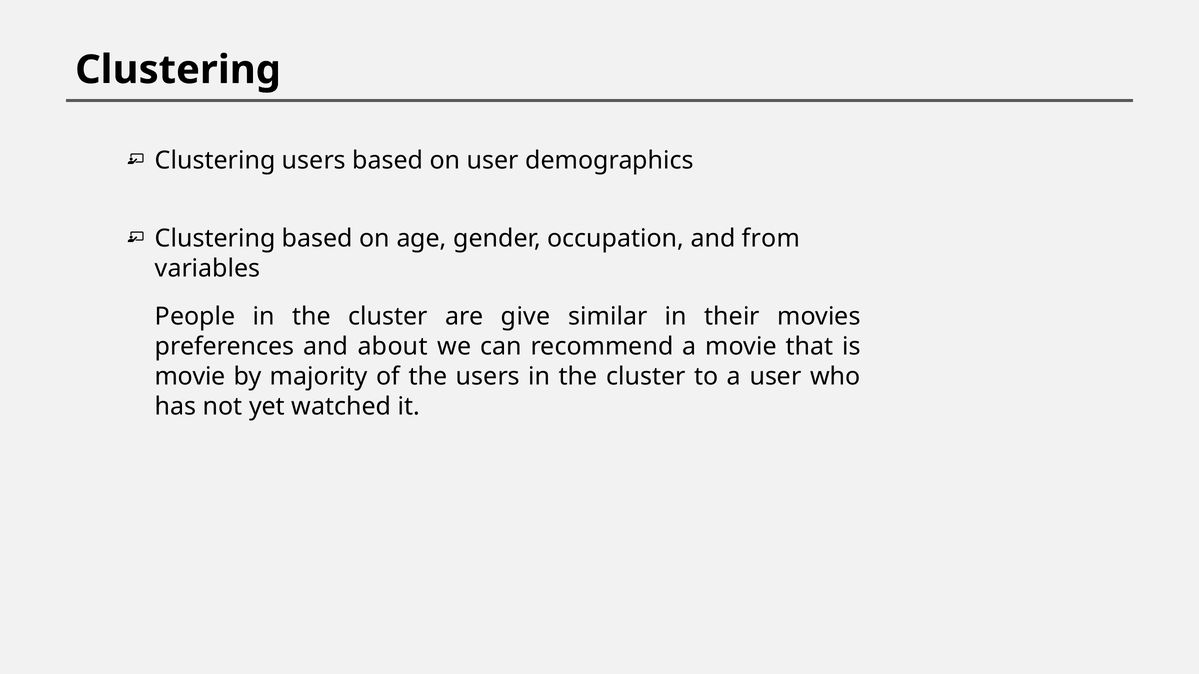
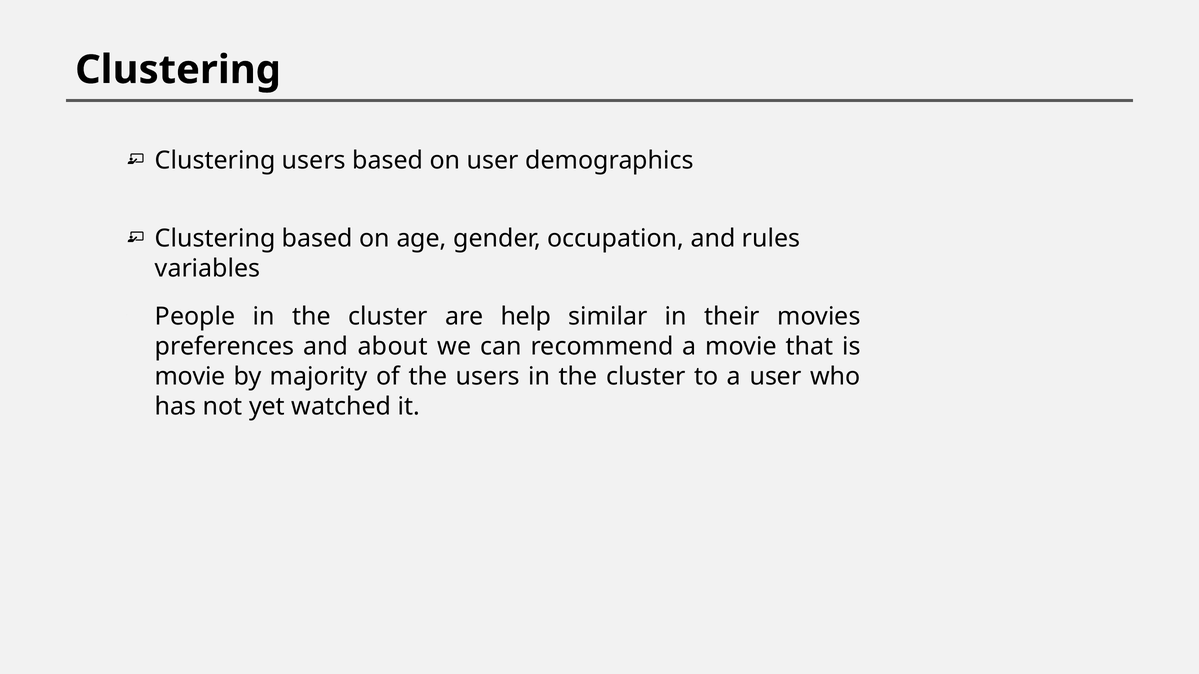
from: from -> rules
give: give -> help
